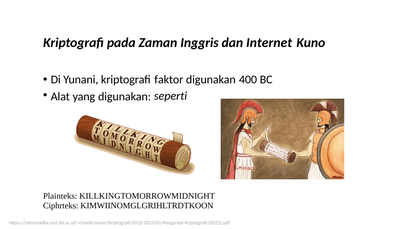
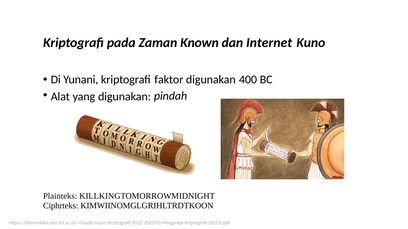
Inggris: Inggris -> Known
seperti: seperti -> pindah
